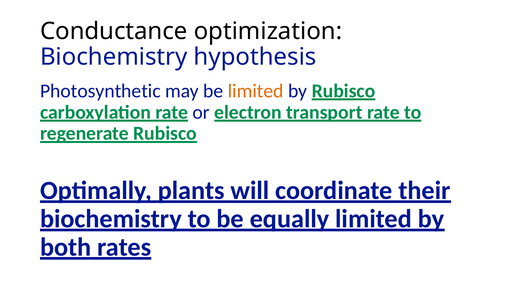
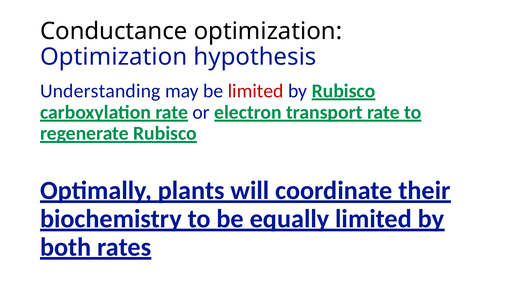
Biochemistry at (114, 57): Biochemistry -> Optimization
Photosynthetic: Photosynthetic -> Understanding
limited at (256, 91) colour: orange -> red
